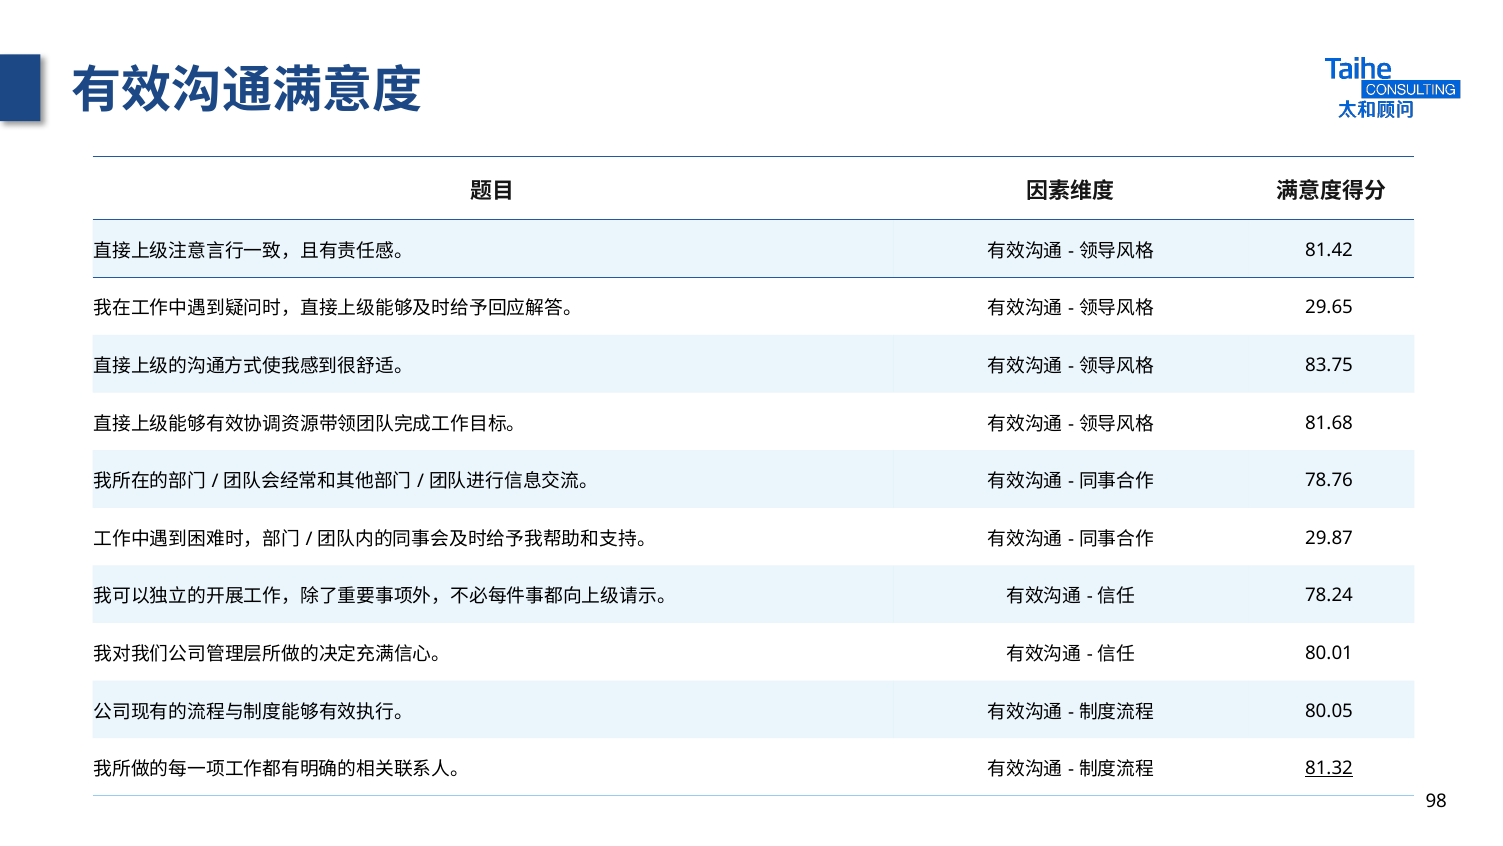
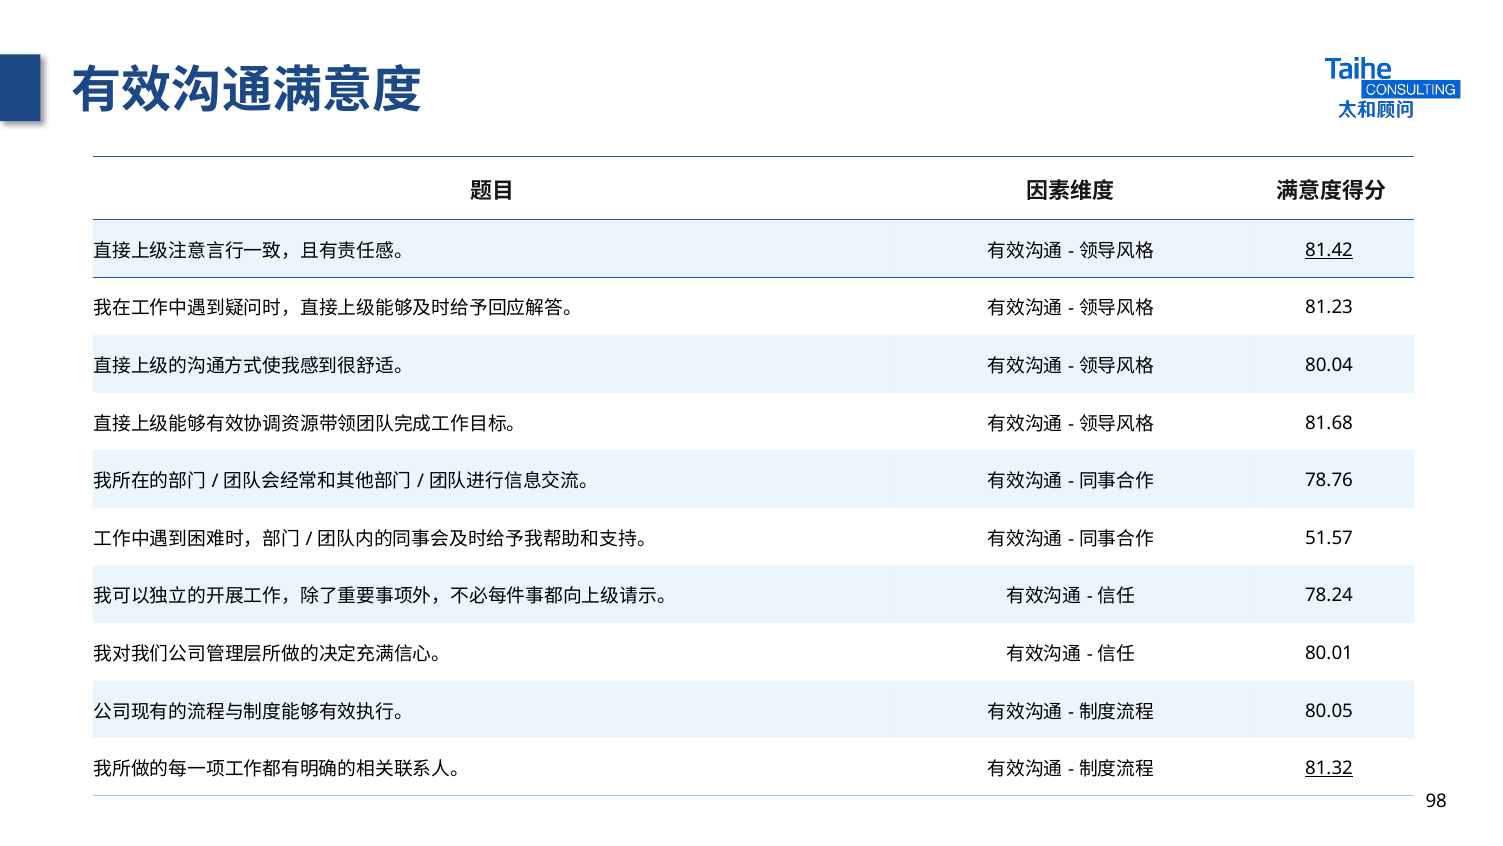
81.42 underline: none -> present
29.65: 29.65 -> 81.23
83.75: 83.75 -> 80.04
29.87: 29.87 -> 51.57
